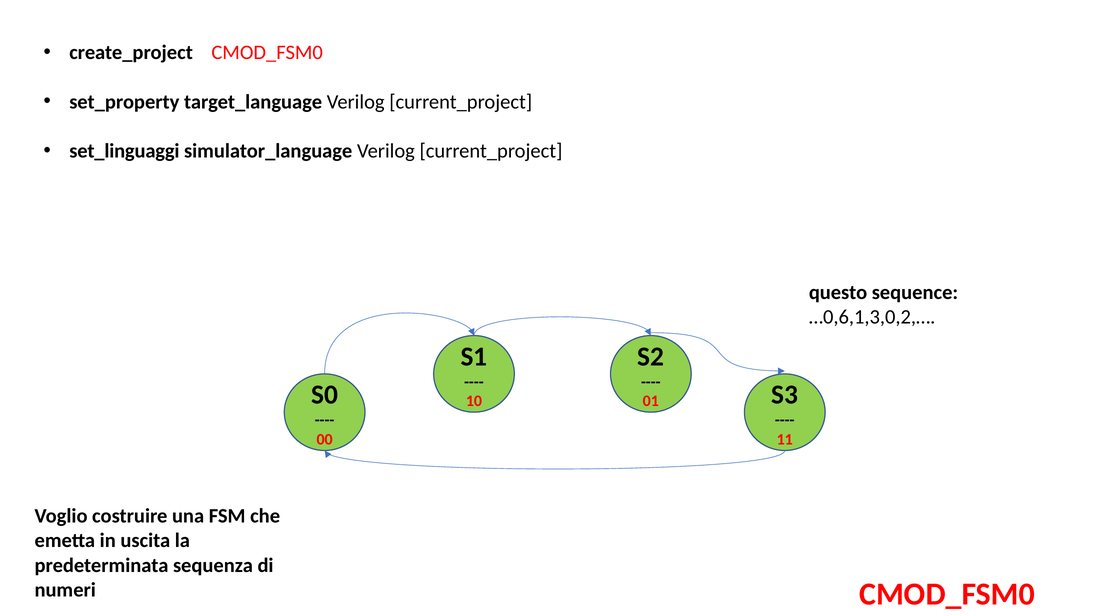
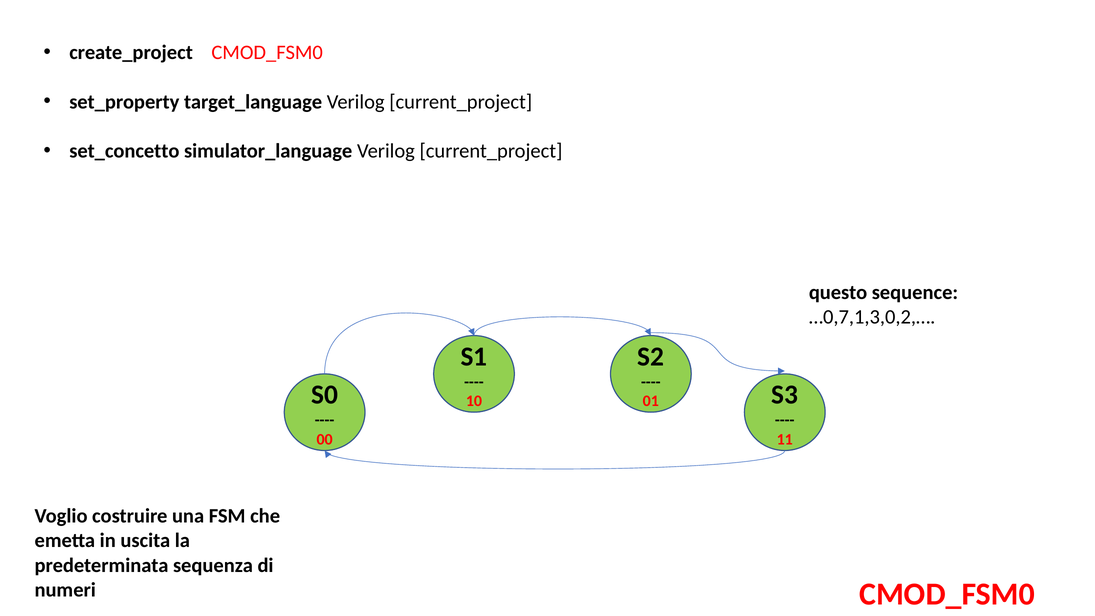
set_linguaggi: set_linguaggi -> set_concetto
…0,6,1,3,0,2,…: …0,6,1,3,0,2,… -> …0,7,1,3,0,2,…
